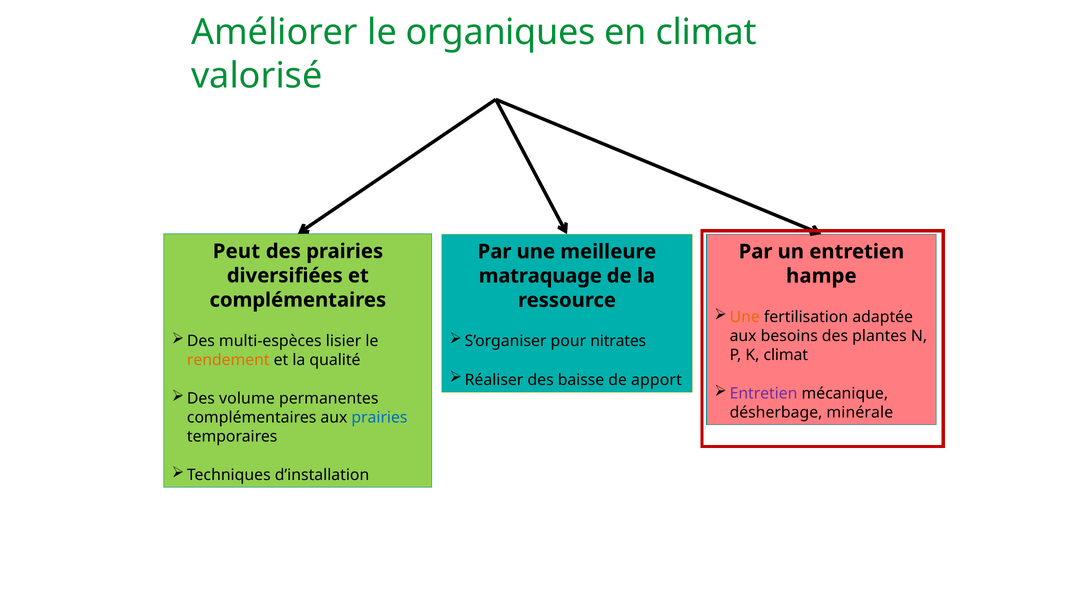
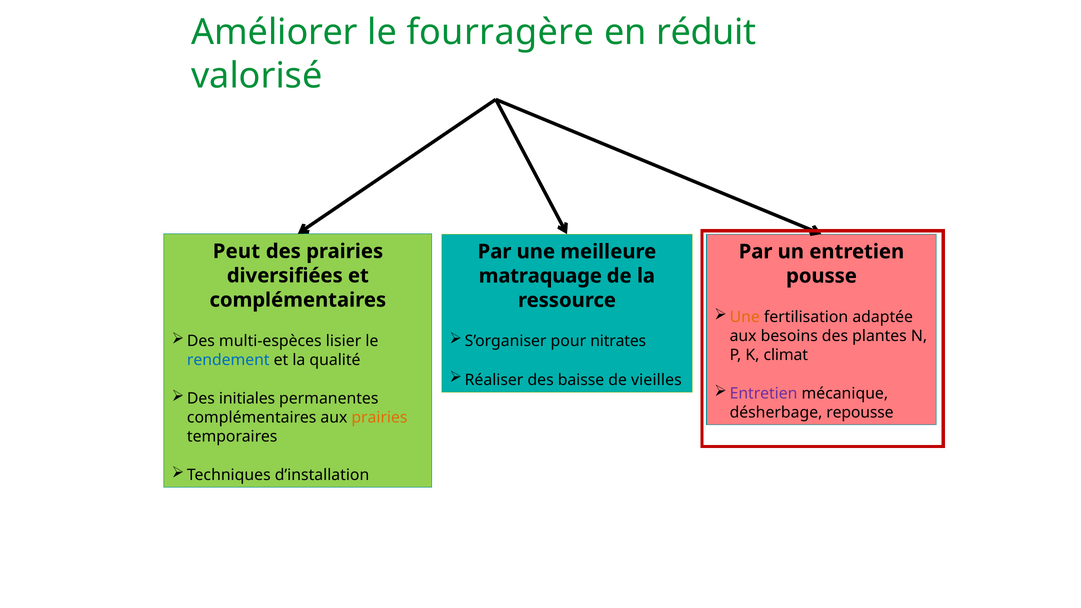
organiques: organiques -> fourragère
en climat: climat -> réduit
hampe: hampe -> pousse
rendement colour: orange -> blue
apport: apport -> vieilles
volume: volume -> initiales
minérale: minérale -> repousse
prairies at (379, 417) colour: blue -> orange
